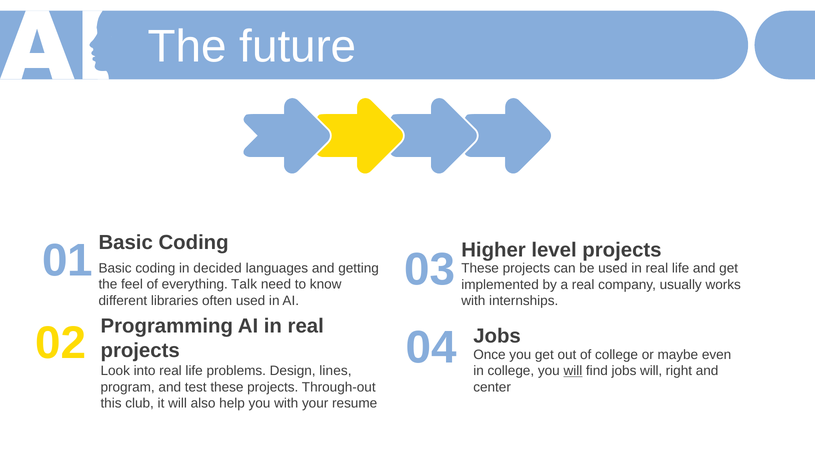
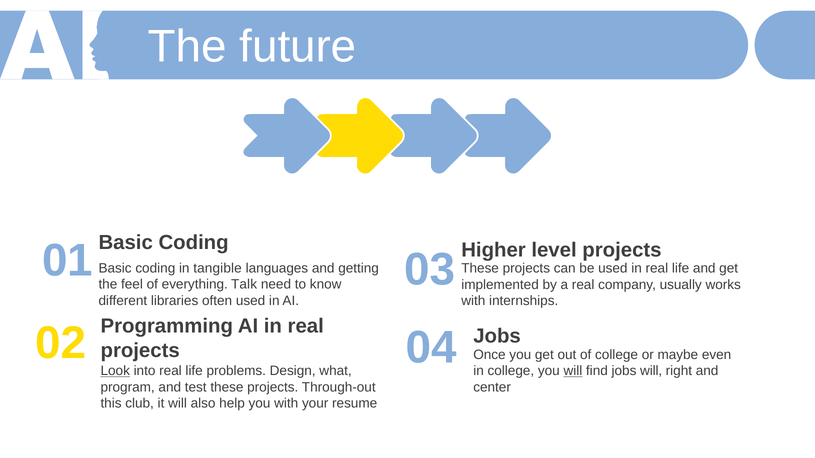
decided: decided -> tangible
Look underline: none -> present
lines: lines -> what
